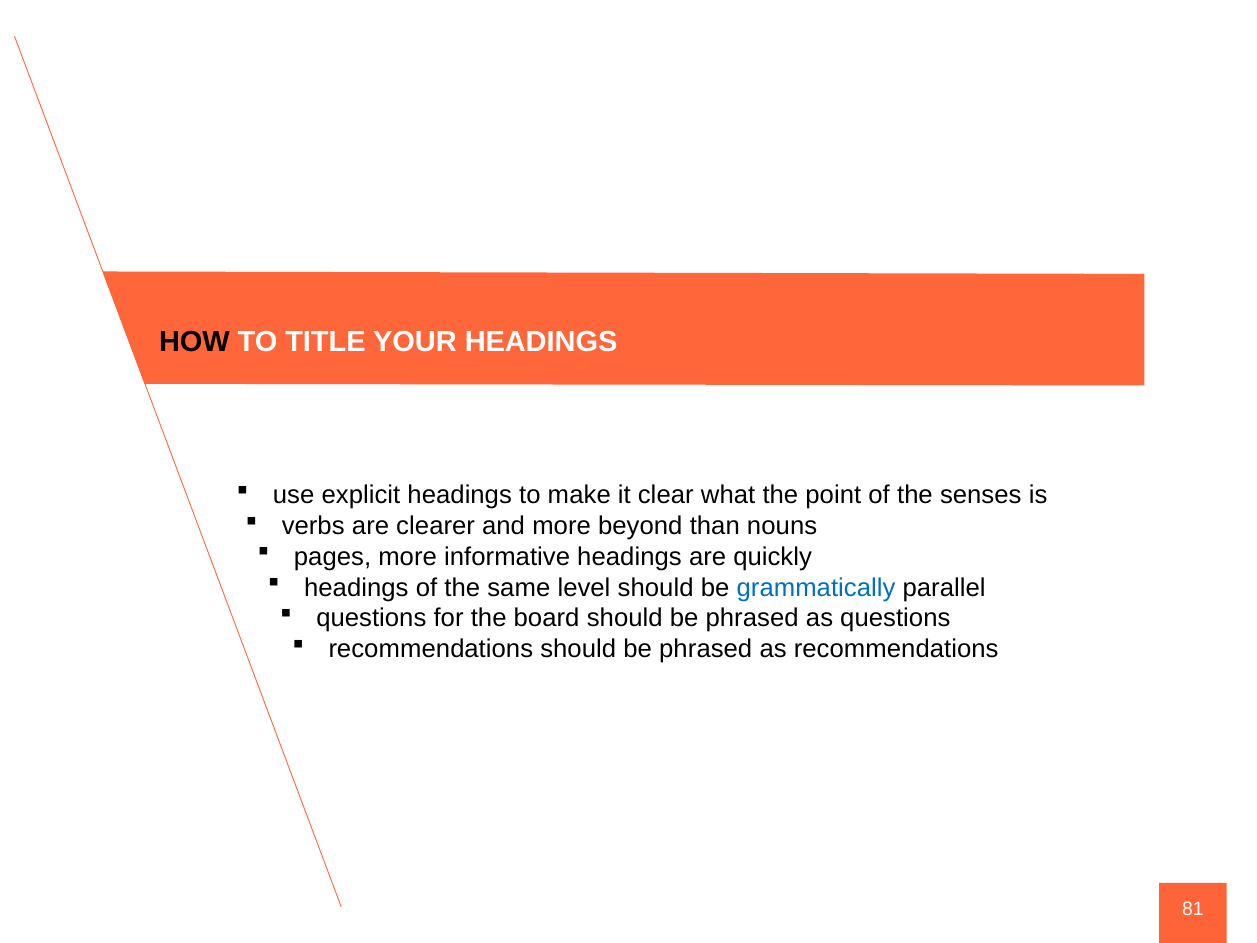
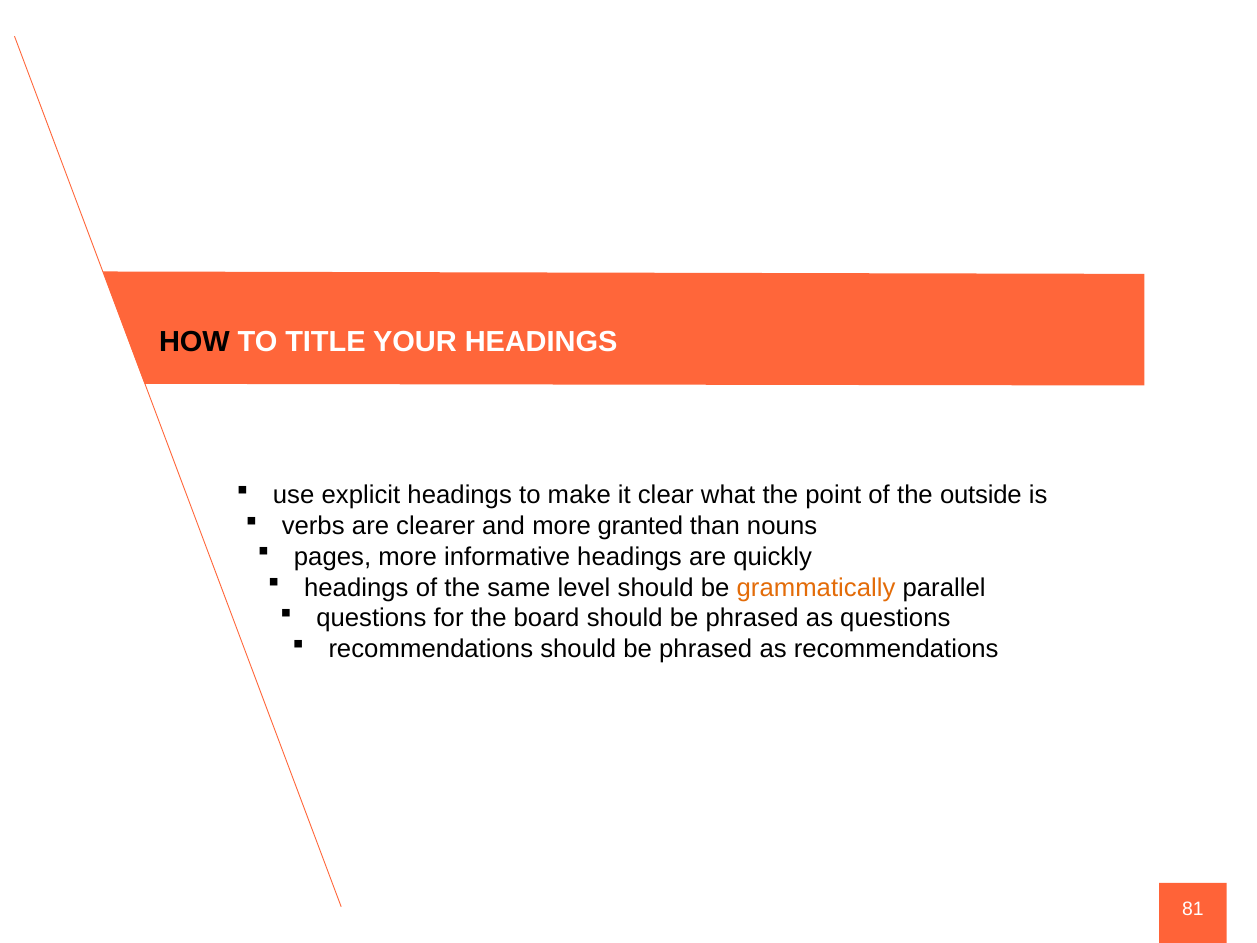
senses: senses -> outside
beyond: beyond -> granted
grammatically colour: blue -> orange
